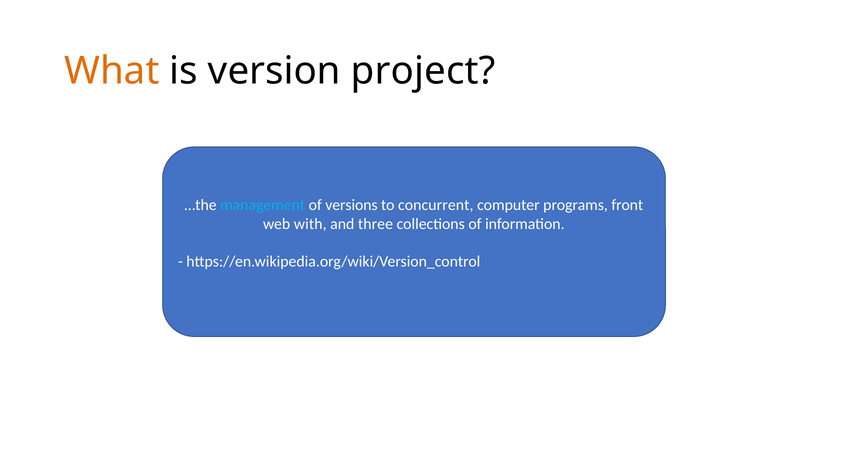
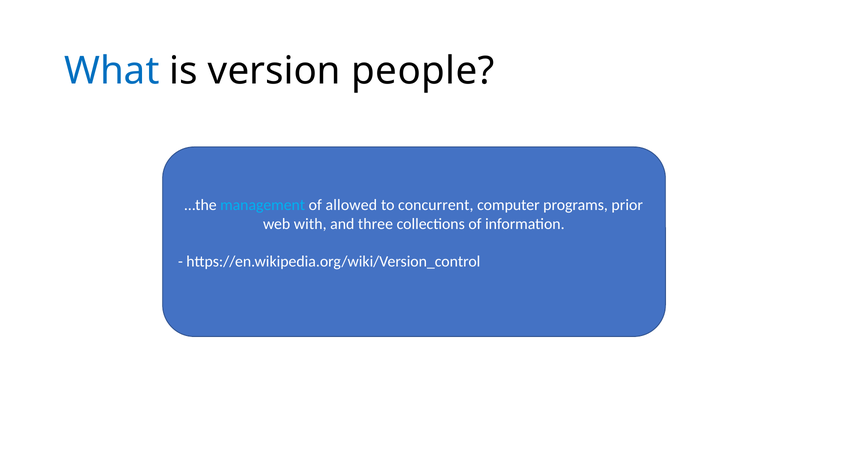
What colour: orange -> blue
project: project -> people
versions: versions -> allowed
front: front -> prior
